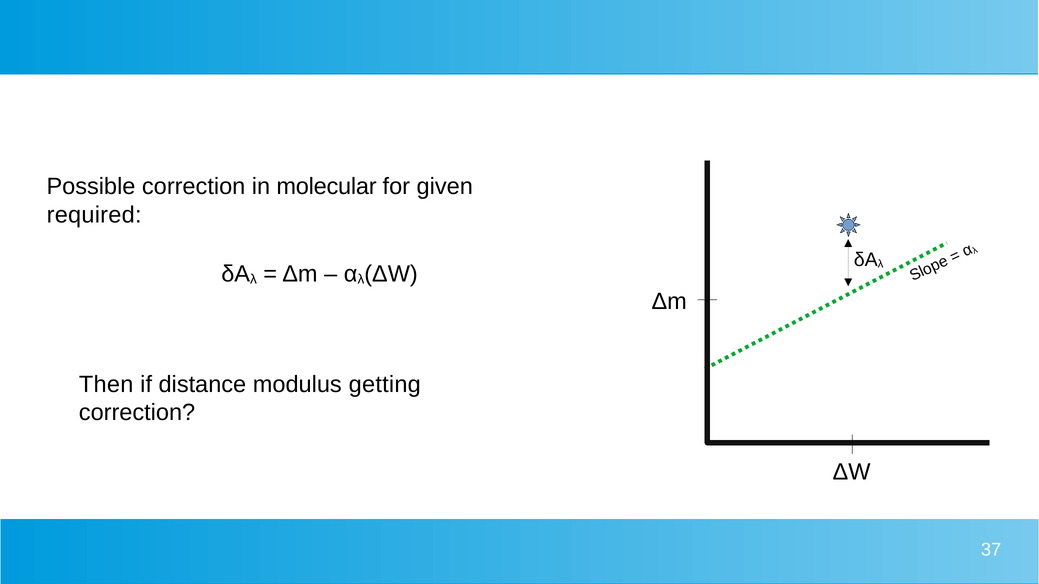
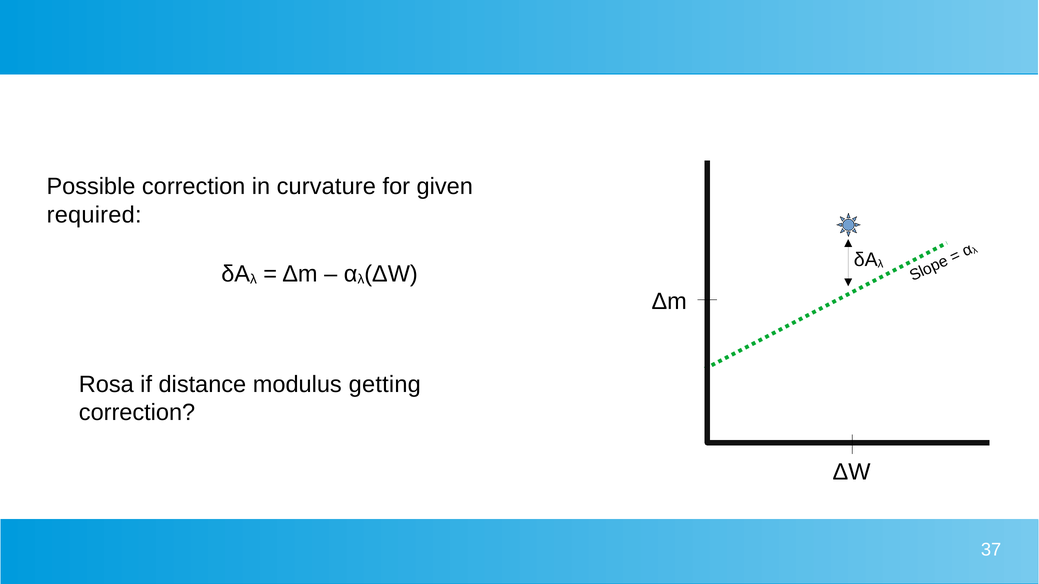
molecular: molecular -> curvature
Then: Then -> Rosa
